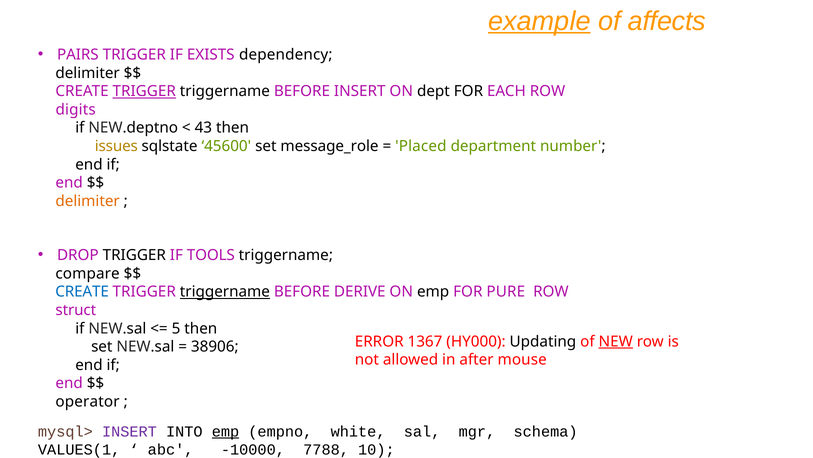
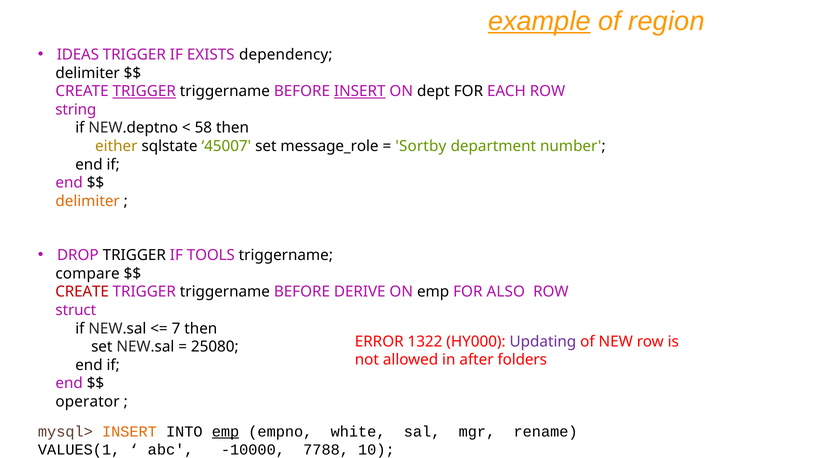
affects: affects -> region
PAIRS: PAIRS -> IDEAS
INSERT at (360, 91) underline: none -> present
digits: digits -> string
43: 43 -> 58
issues: issues -> either
45600: 45600 -> 45007
Placed: Placed -> Sortby
CREATE at (82, 291) colour: blue -> red
triggername at (225, 291) underline: present -> none
PURE: PURE -> ALSO
5: 5 -> 7
1367: 1367 -> 1322
Updating colour: black -> purple
NEW underline: present -> none
38906: 38906 -> 25080
mouse: mouse -> folders
INSERT at (129, 431) colour: purple -> orange
schema: schema -> rename
